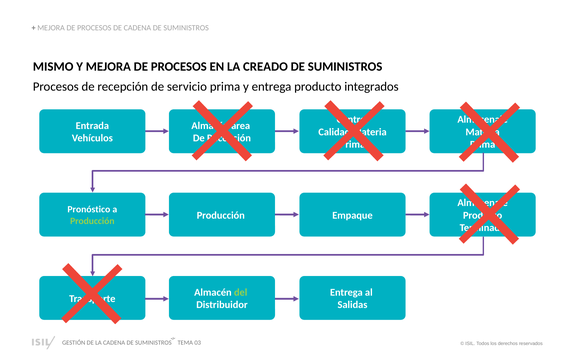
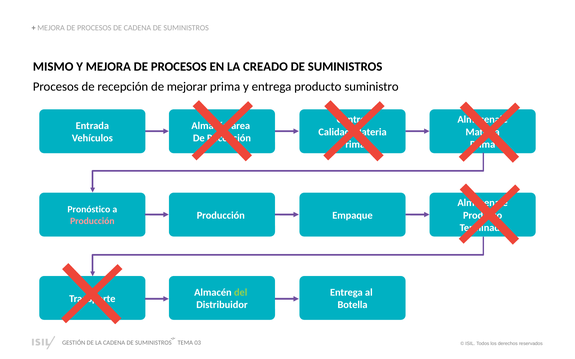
servicio: servicio -> mejorar
integrados: integrados -> suministro
Producción at (92, 221) colour: light green -> pink
Salidas: Salidas -> Botella
